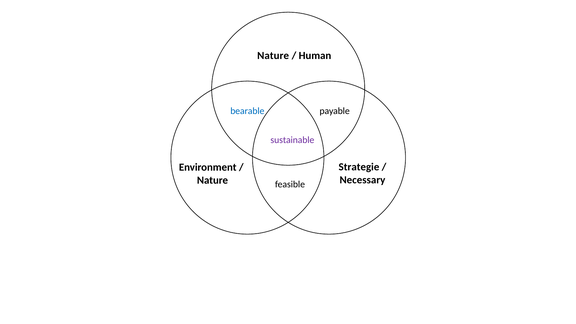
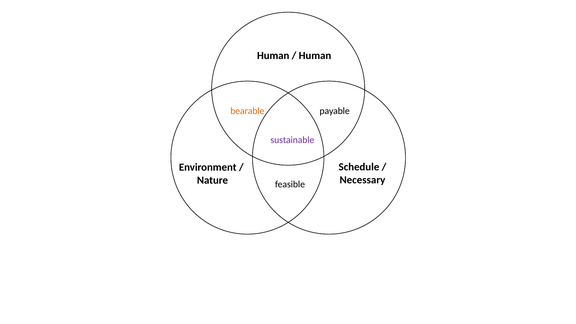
Nature at (273, 55): Nature -> Human
bearable colour: blue -> orange
Strategie: Strategie -> Schedule
